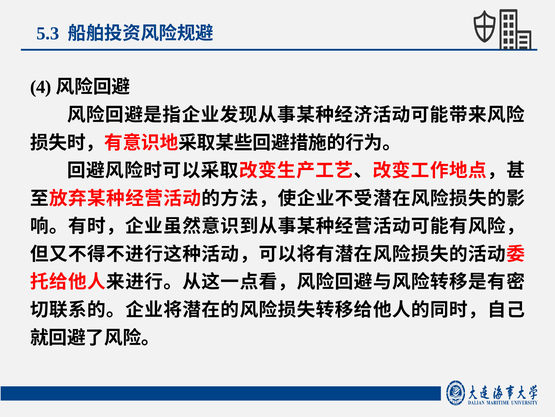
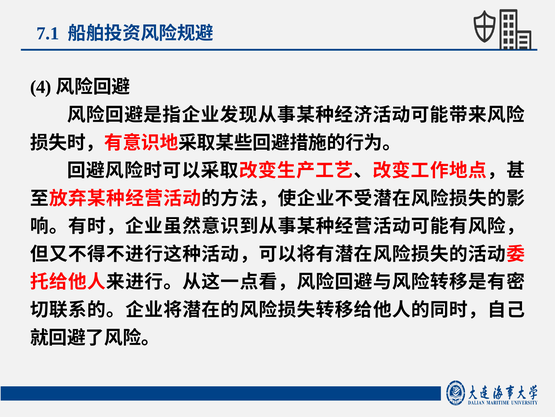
5.3: 5.3 -> 7.1
